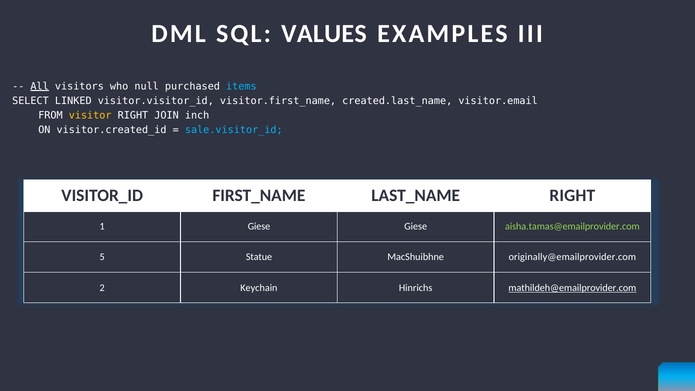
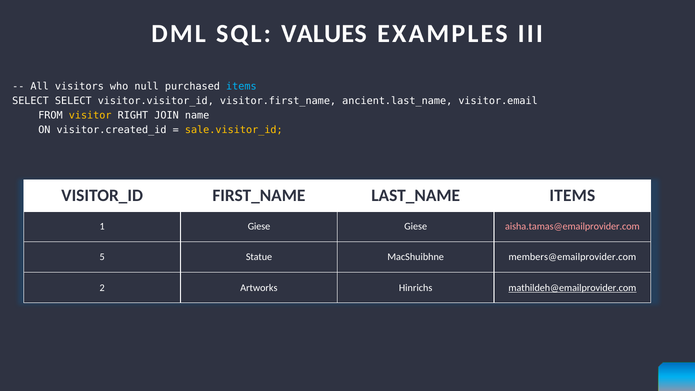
All underline: present -> none
SELECT LINKED: LINKED -> SELECT
created.last_name: created.last_name -> ancient.last_name
inch: inch -> name
sale.visitor_id colour: light blue -> yellow
RIGHT at (572, 196): RIGHT -> ITEMS
aisha.tamas@emailprovider.com colour: light green -> pink
originally@emailprovider.com: originally@emailprovider.com -> members@emailprovider.com
Keychain: Keychain -> Artworks
